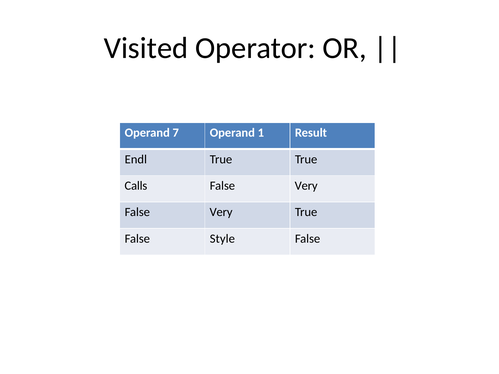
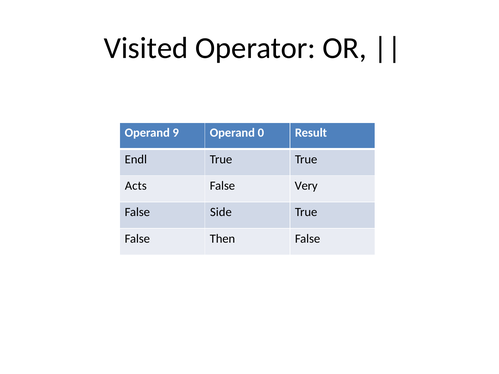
7: 7 -> 9
1: 1 -> 0
Calls: Calls -> Acts
Very at (221, 212): Very -> Side
Style: Style -> Then
